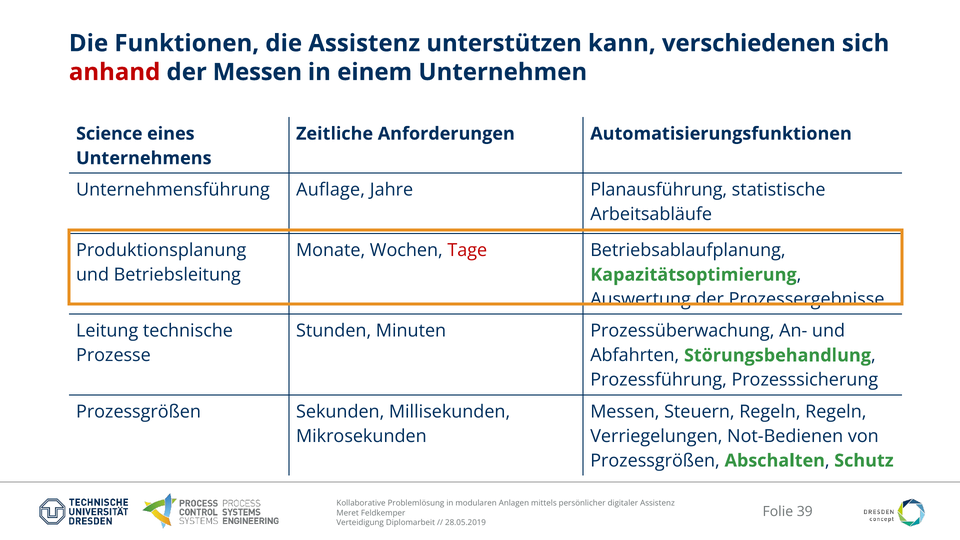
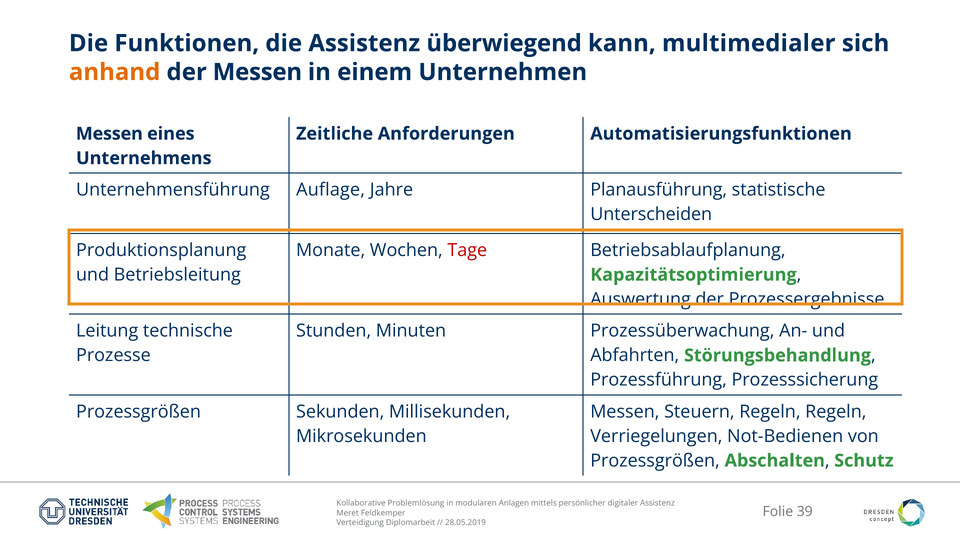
unterstützen: unterstützen -> überwiegend
verschiedenen: verschiedenen -> multimedialer
anhand colour: red -> orange
Science at (109, 134): Science -> Messen
Arbeitsabläufe: Arbeitsabläufe -> Unterscheiden
